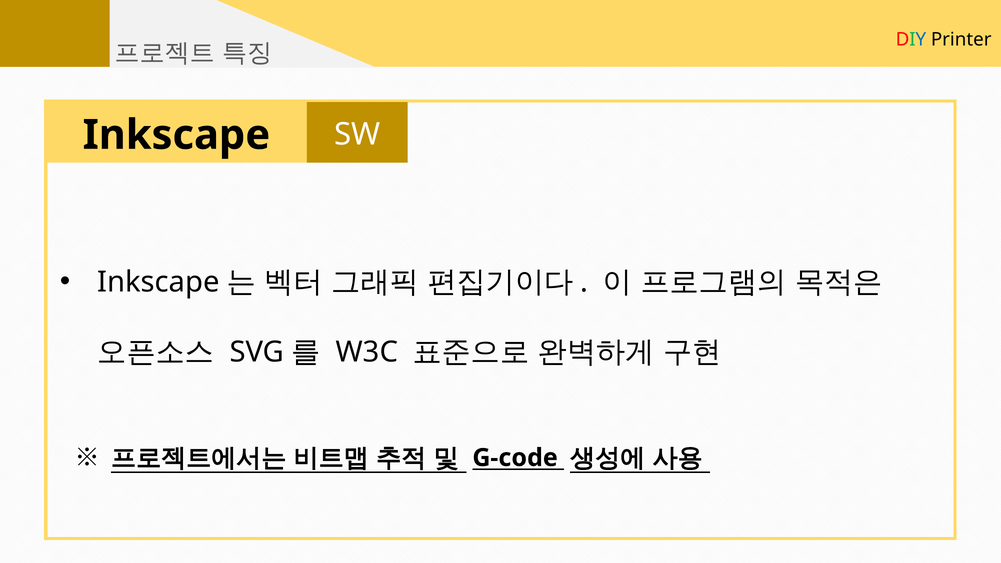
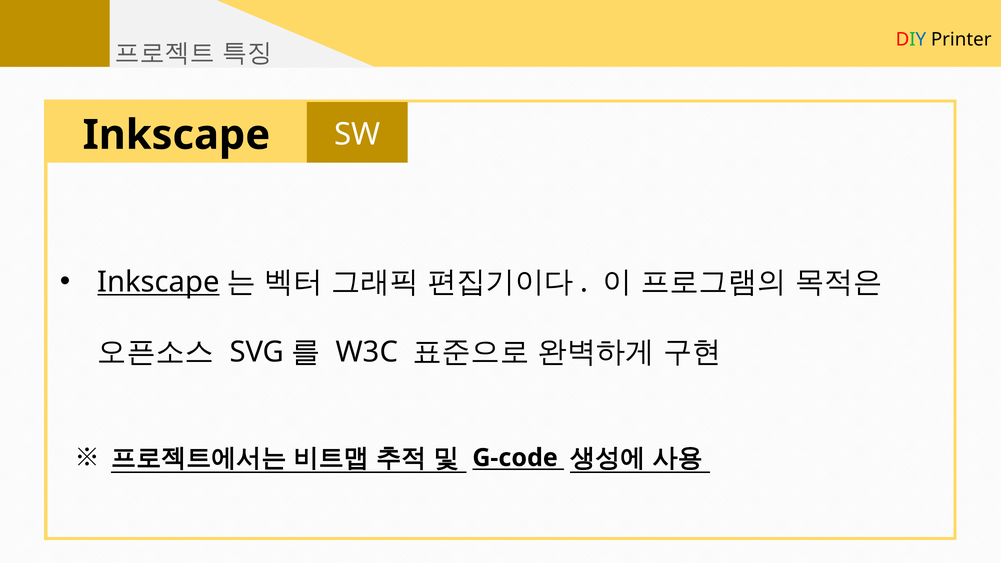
Inkscape at (159, 282) underline: none -> present
